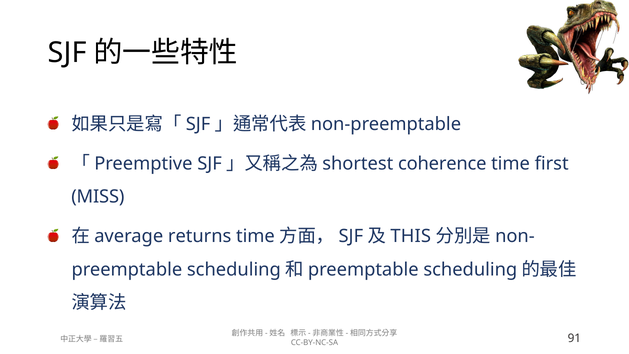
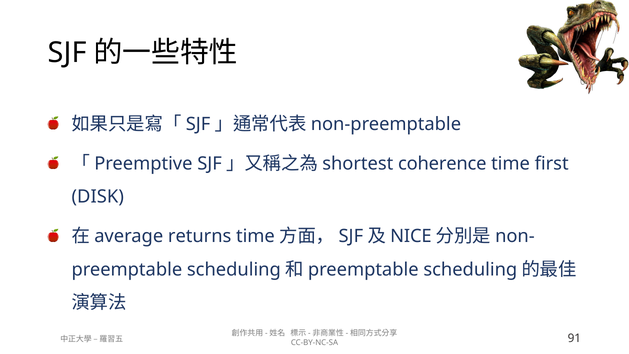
MISS: MISS -> DISK
THIS: THIS -> NICE
